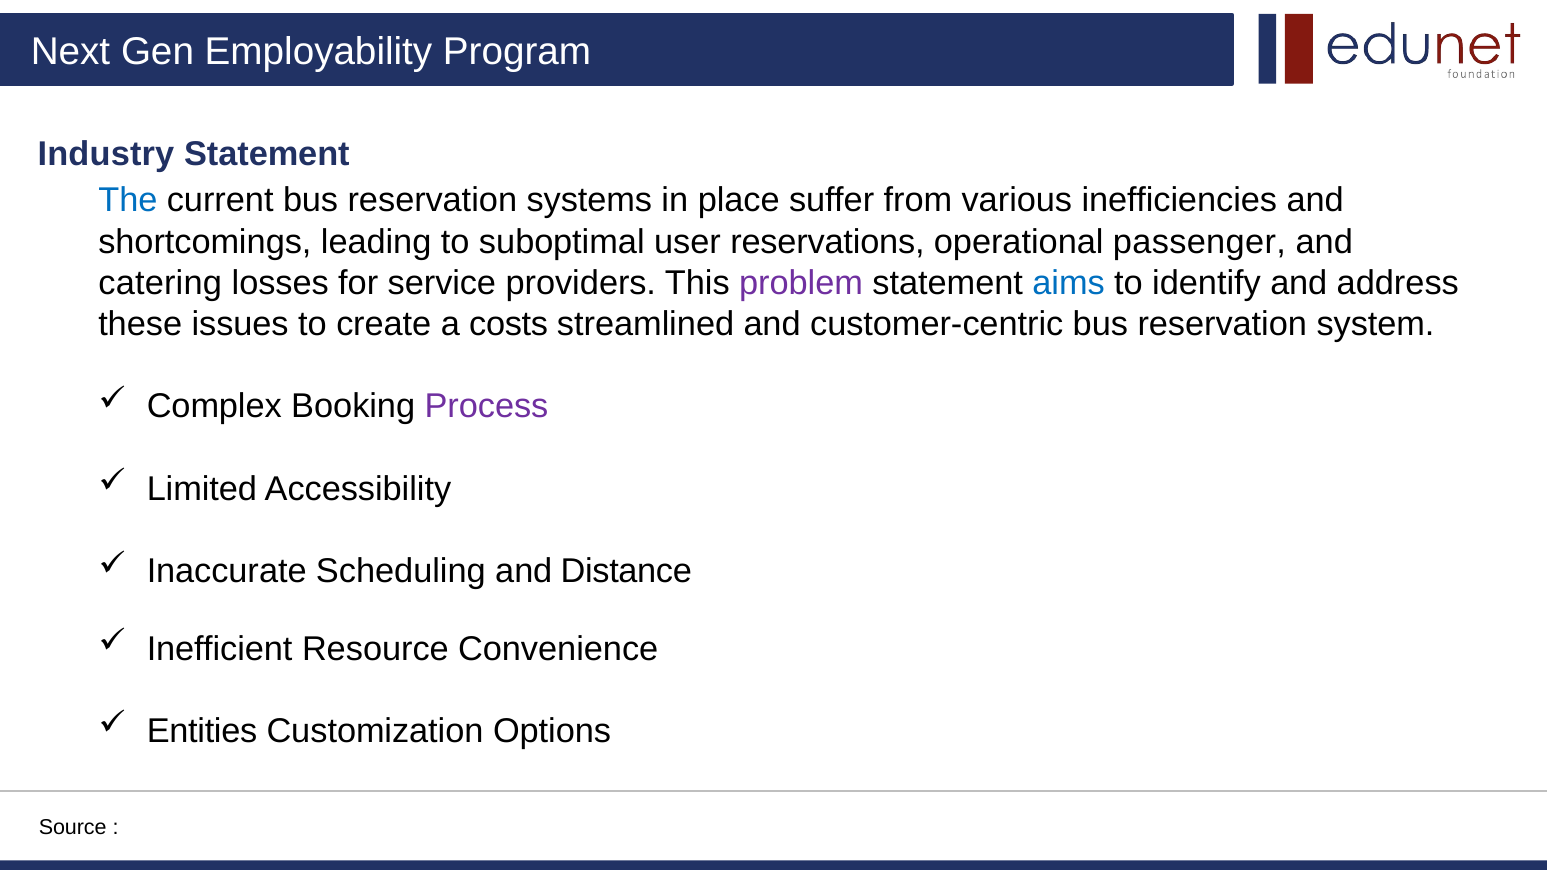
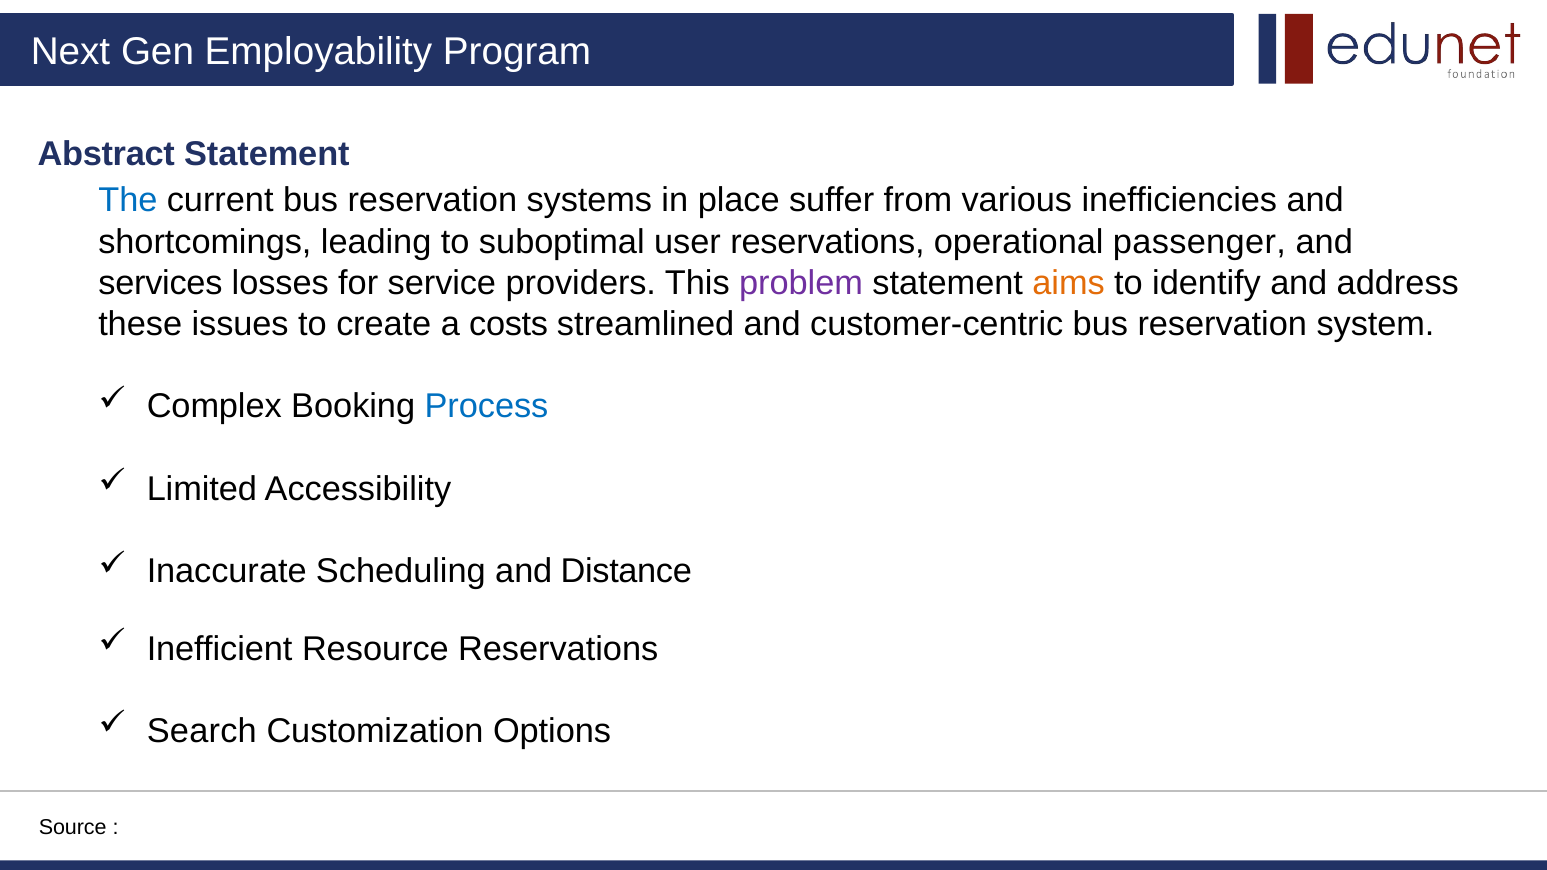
Industry: Industry -> Abstract
catering: catering -> services
aims colour: blue -> orange
Process colour: purple -> blue
Resource Convenience: Convenience -> Reservations
Entities: Entities -> Search
